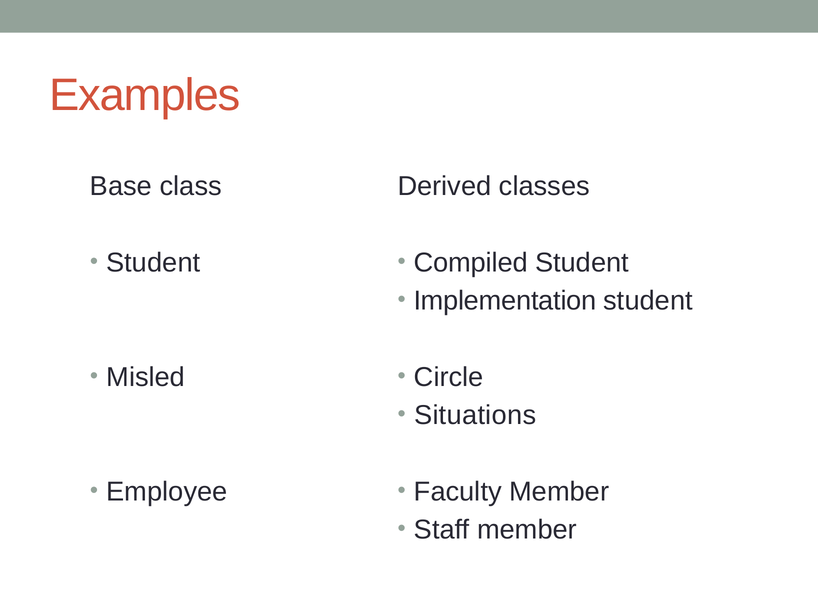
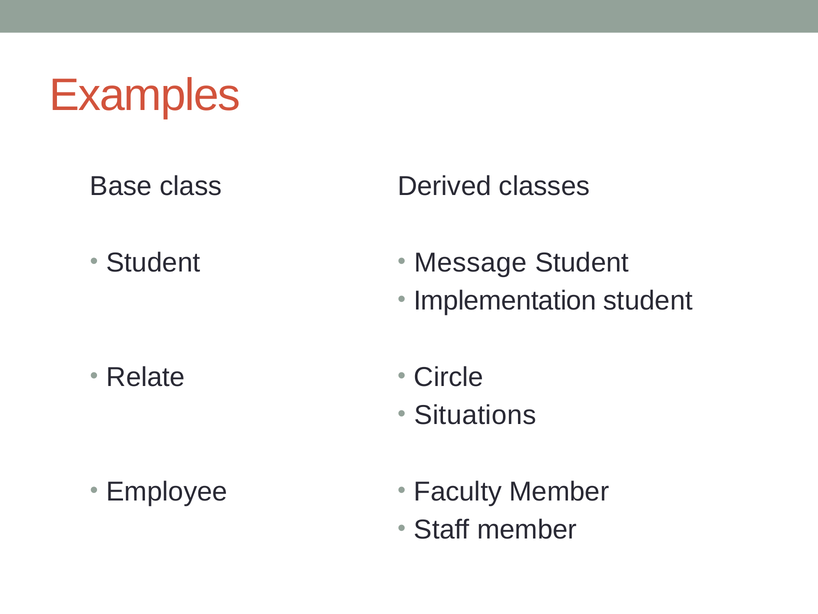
Compiled: Compiled -> Message
Misled: Misled -> Relate
